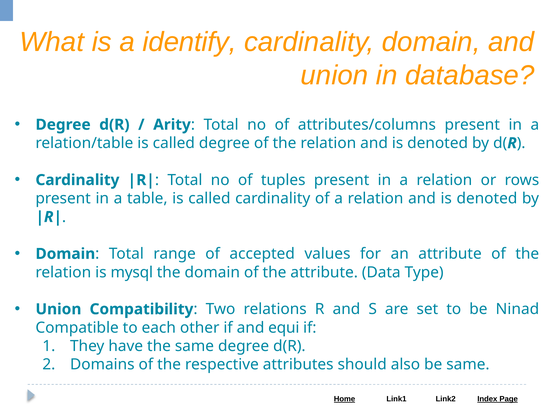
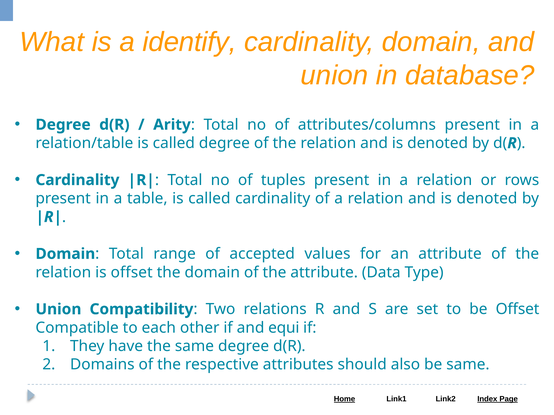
is mysql: mysql -> offset
be Ninad: Ninad -> Offset
